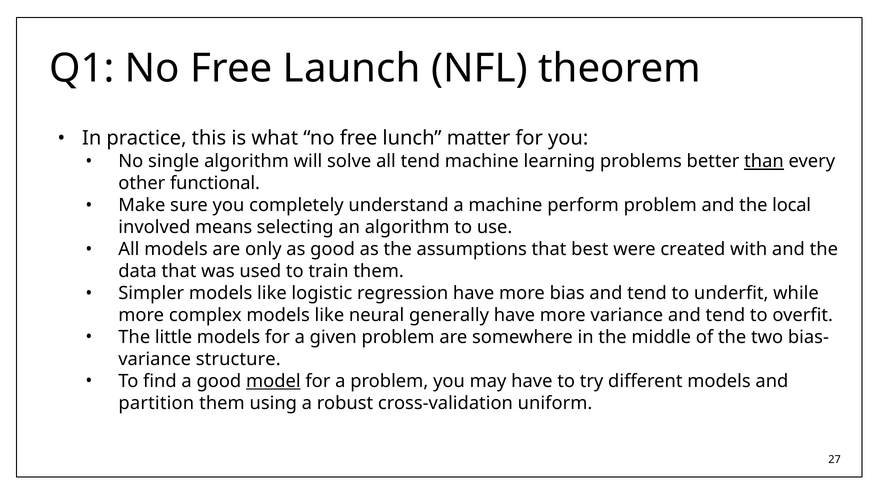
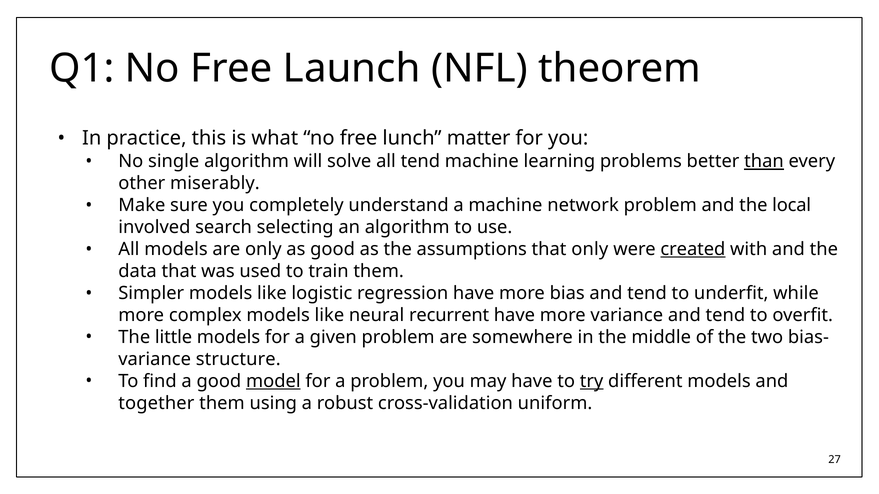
functional: functional -> miserably
perform: perform -> network
means: means -> search
that best: best -> only
created underline: none -> present
generally: generally -> recurrent
try underline: none -> present
partition: partition -> together
